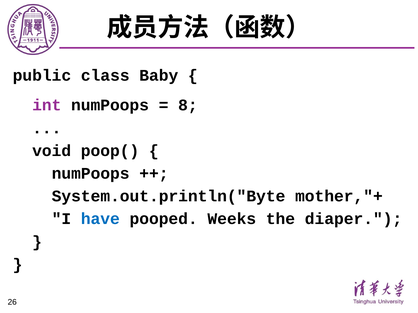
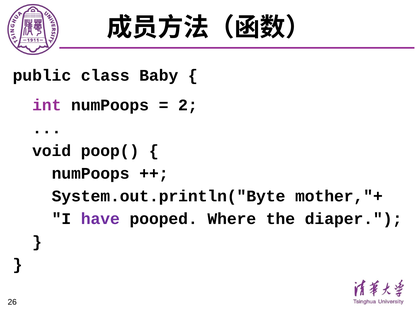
8: 8 -> 2
have colour: blue -> purple
Weeks: Weeks -> Where
